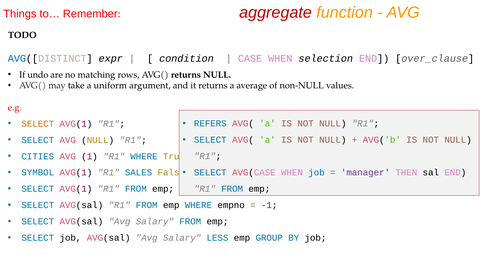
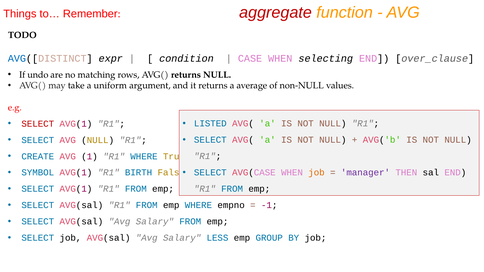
selection: selection -> selecting
REFERS: REFERS -> LISTED
SELECT at (38, 124) colour: orange -> red
CITIES: CITIES -> CREATE
job at (316, 173) colour: blue -> orange
SALES: SALES -> BIRTH
